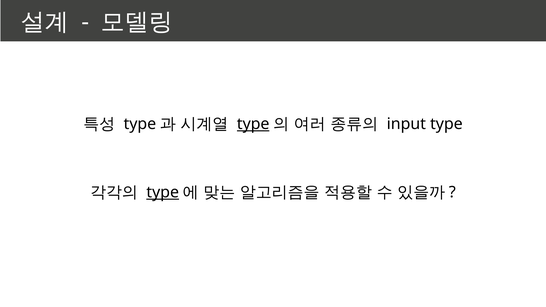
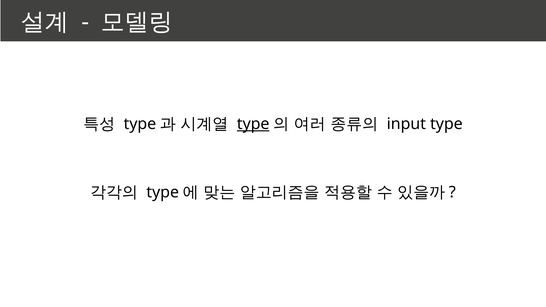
type at (163, 192) underline: present -> none
